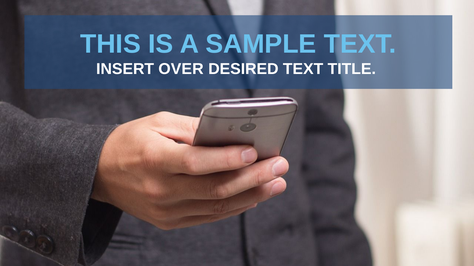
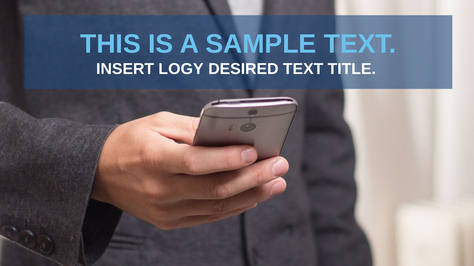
OVER: OVER -> LOGY
